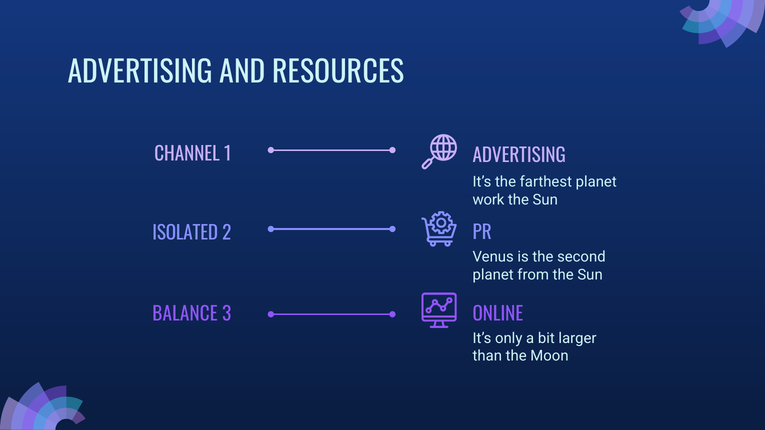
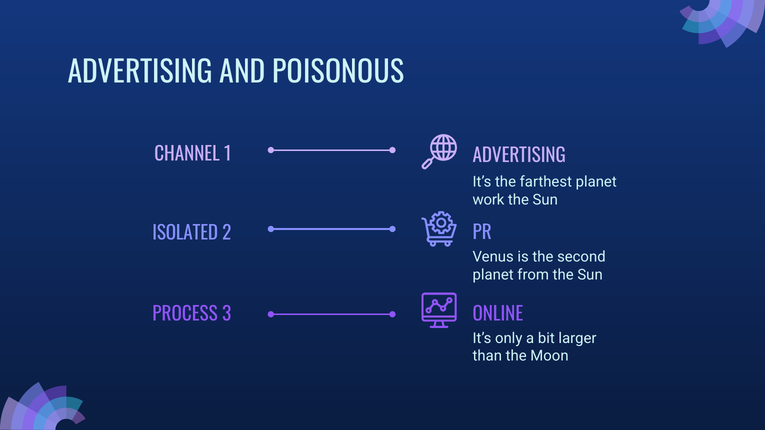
RESOURCES: RESOURCES -> POISONOUS
BALANCE: BALANCE -> PROCESS
